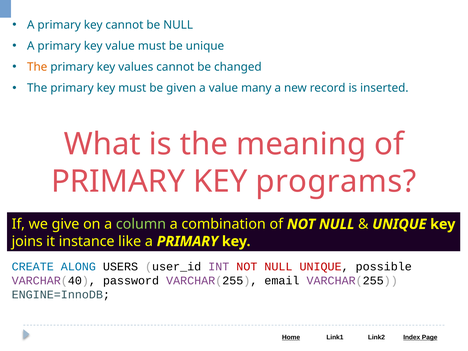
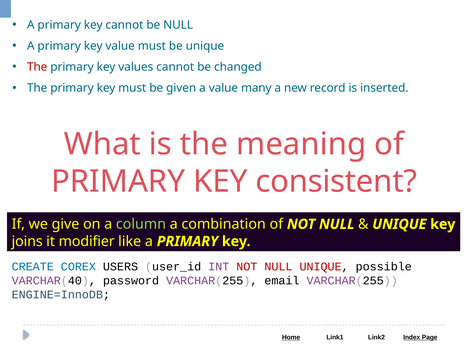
The at (37, 67) colour: orange -> red
programs: programs -> consistent
instance: instance -> modifier
ALONG: ALONG -> COREX
